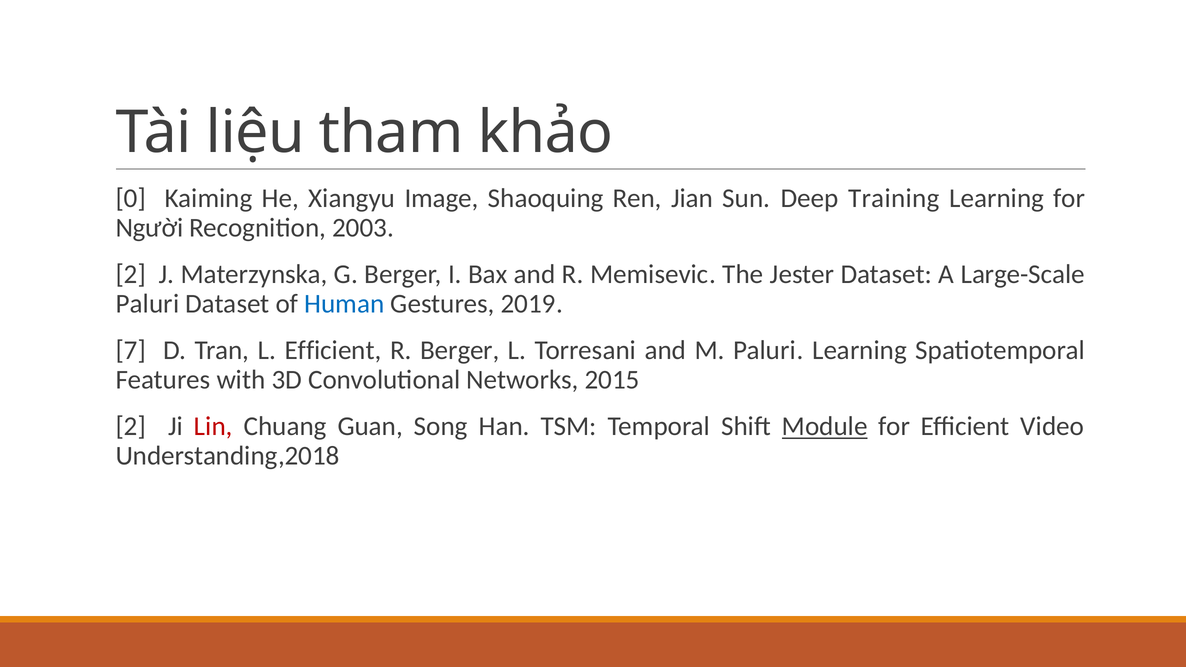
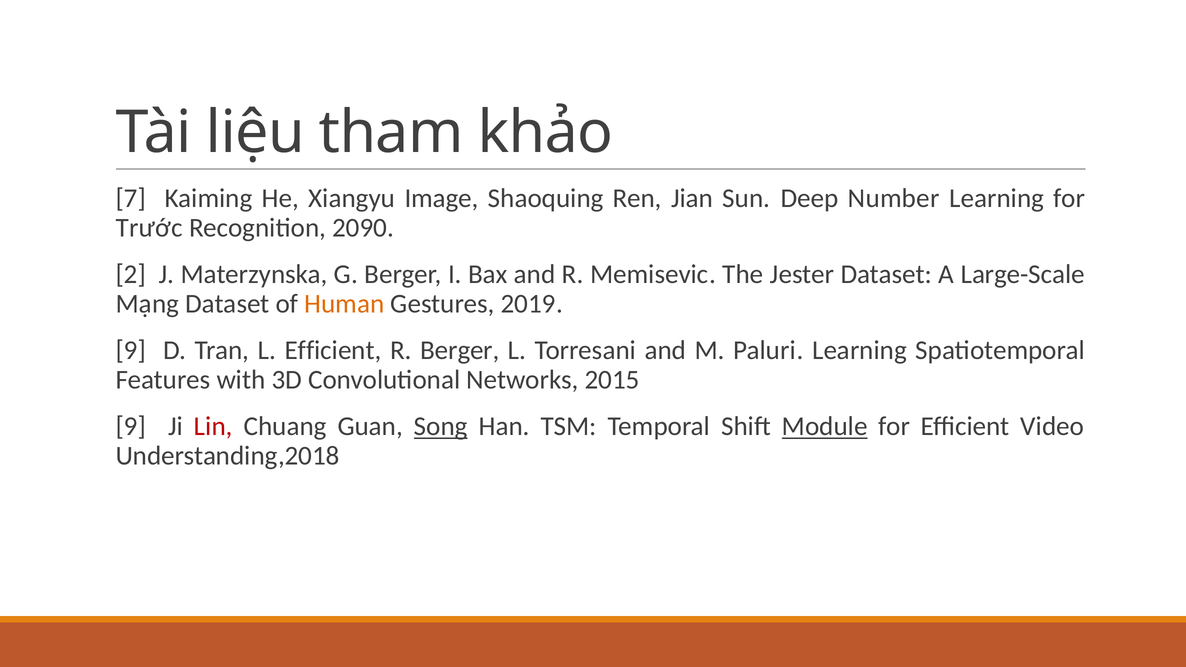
0: 0 -> 7
Training: Training -> Number
Người: Người -> Trước
2003: 2003 -> 2090
Paluri at (147, 304): Paluri -> Mạng
Human colour: blue -> orange
7 at (131, 350): 7 -> 9
2 at (131, 426): 2 -> 9
Song underline: none -> present
